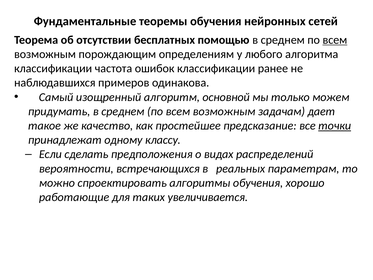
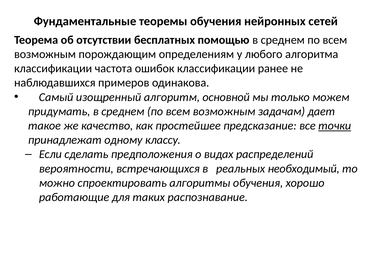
всем at (335, 40) underline: present -> none
параметрам: параметрам -> необходимый
увеличивается: увеличивается -> распознавание
